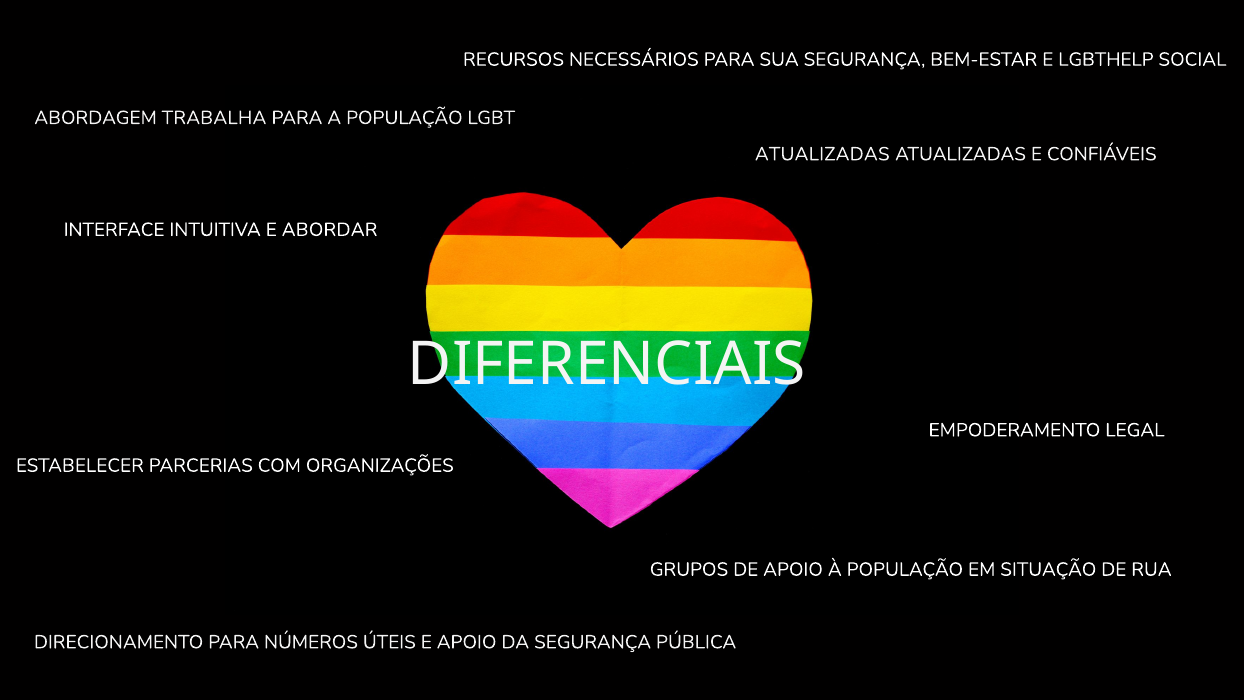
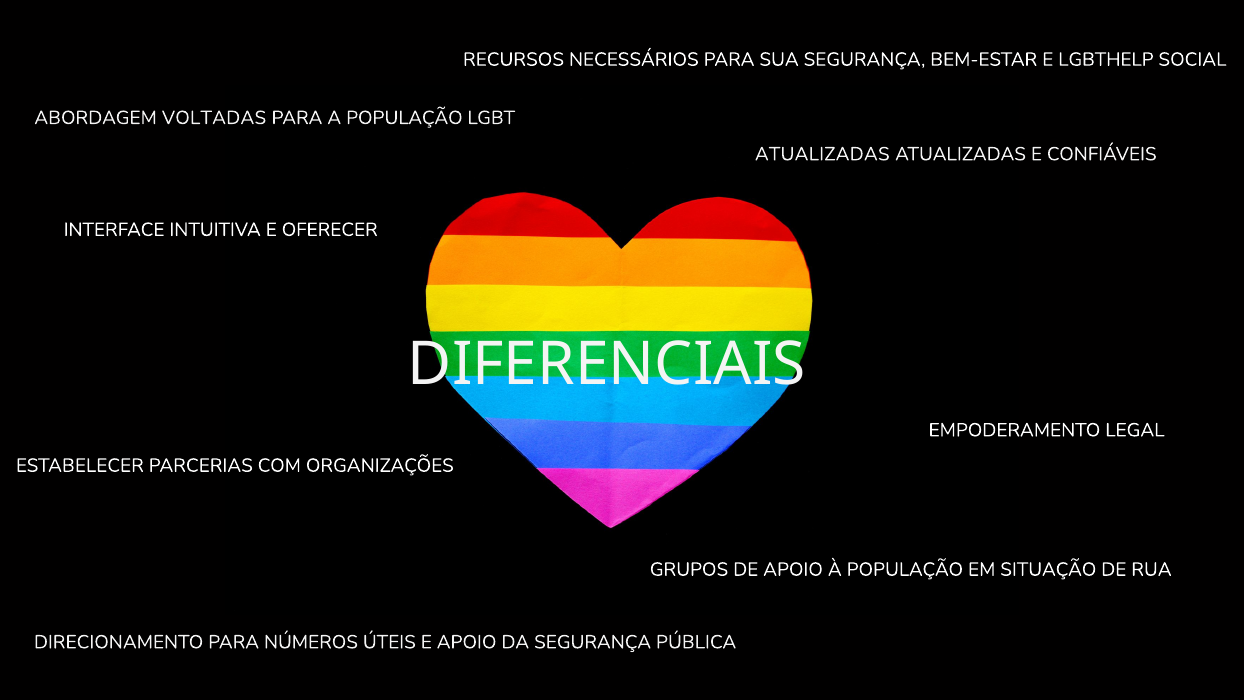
TRABALHA: TRABALHA -> VOLTADAS
ABORDAR: ABORDAR -> OFERECER
